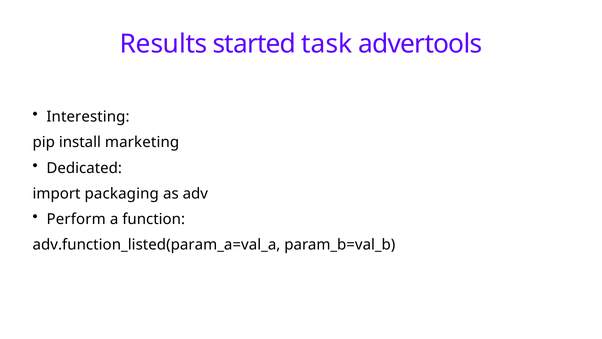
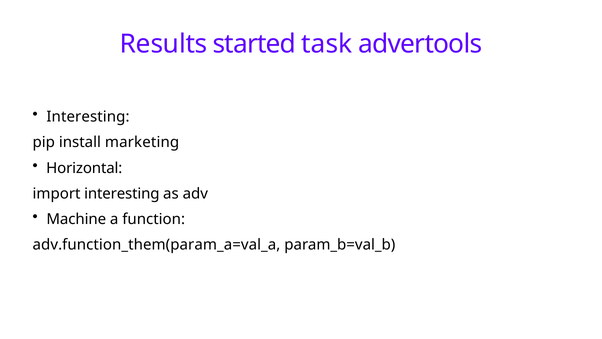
Dedicated: Dedicated -> Horizontal
import packaging: packaging -> interesting
Perform: Perform -> Machine
adv.function_listed(param_a=val_a: adv.function_listed(param_a=val_a -> adv.function_them(param_a=val_a
